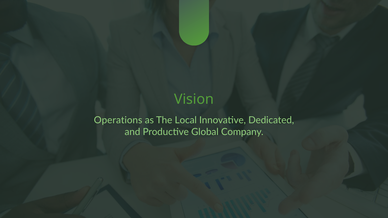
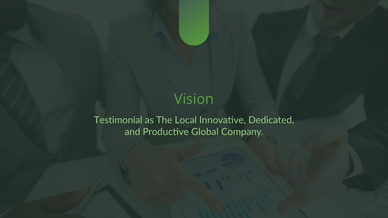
Operations: Operations -> Testimonial
